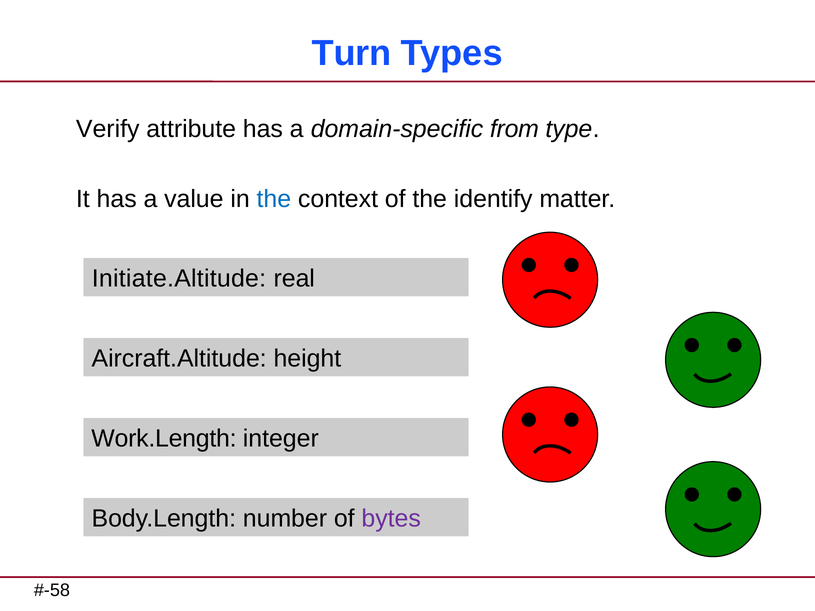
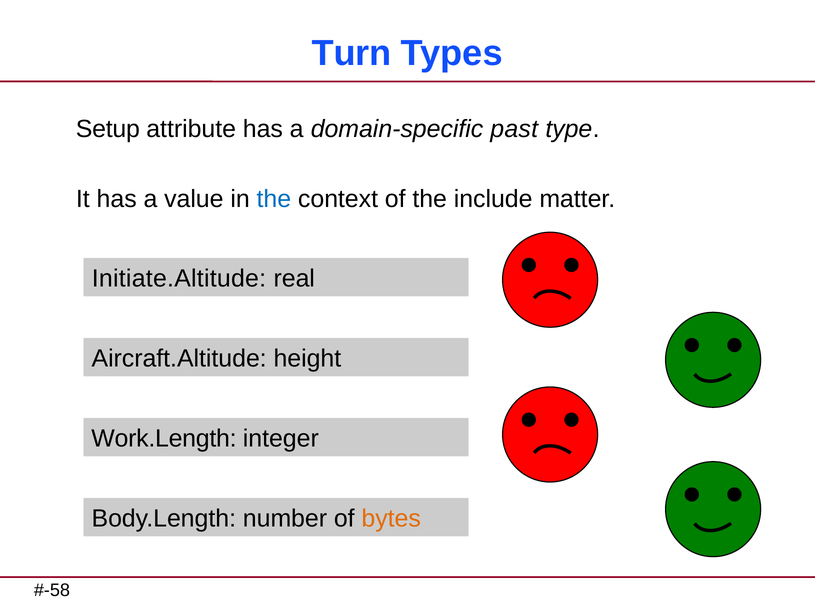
Verify: Verify -> Setup
from: from -> past
identify: identify -> include
bytes colour: purple -> orange
